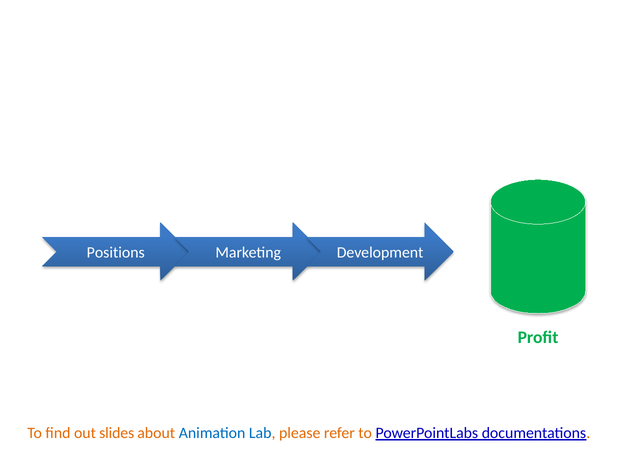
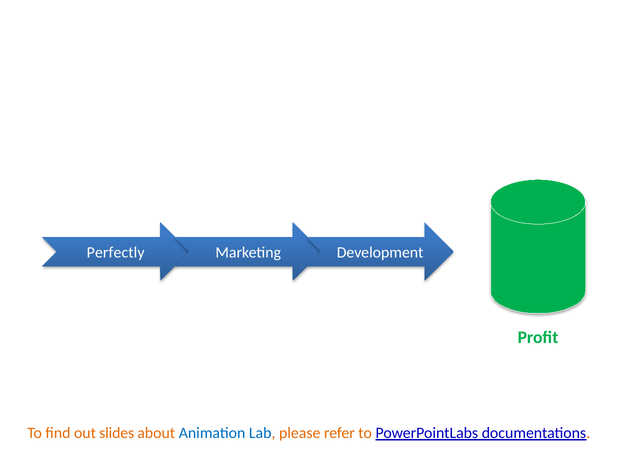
Positions: Positions -> Perfectly
